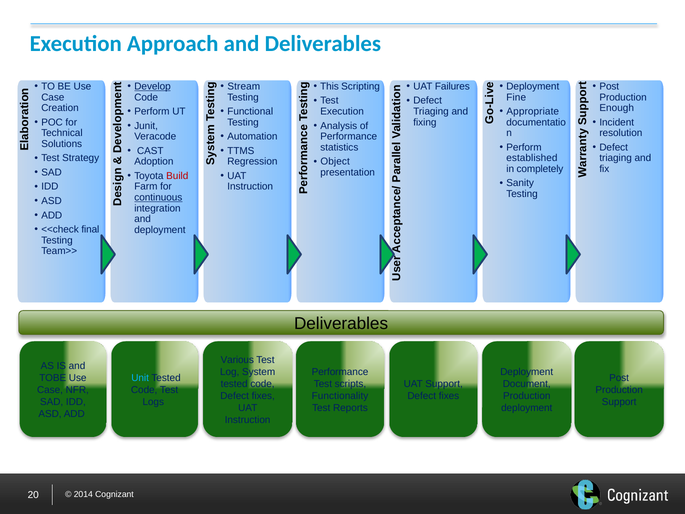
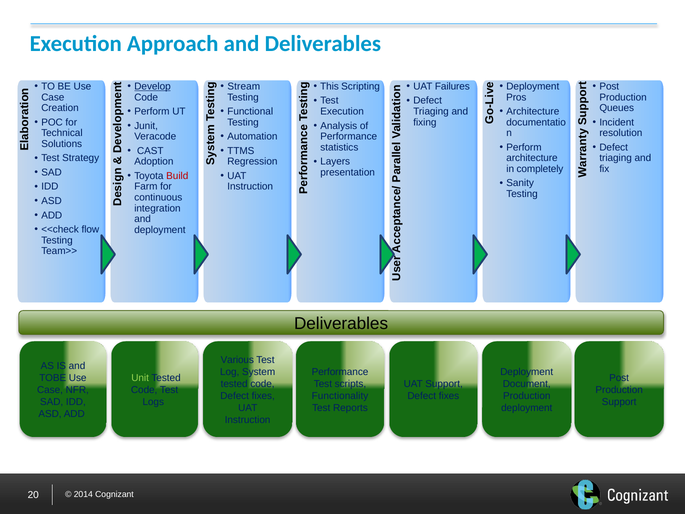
Fine: Fine -> Pros
Enough: Enough -> Queues
Appropriate at (533, 111): Appropriate -> Architecture
established at (532, 158): established -> architecture
Object: Object -> Layers
continuous underline: present -> none
final: final -> flow
Unit colour: light blue -> light green
